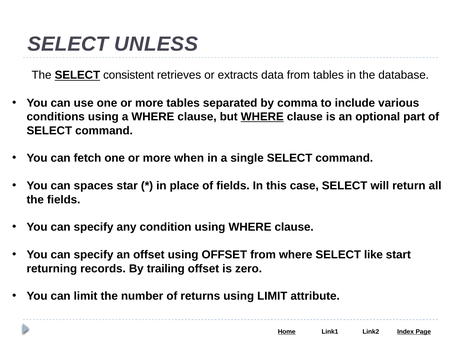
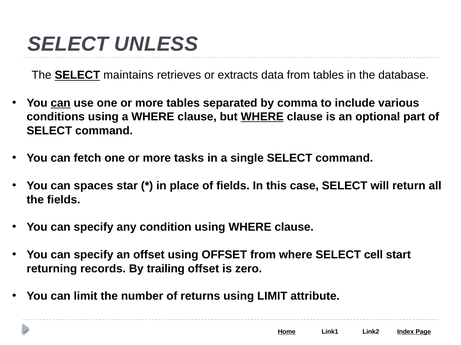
consistent: consistent -> maintains
can at (61, 103) underline: none -> present
when: when -> tasks
like: like -> cell
